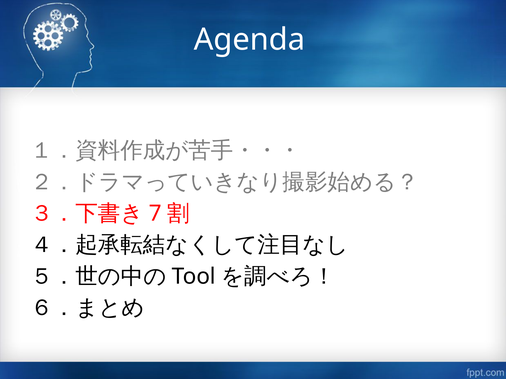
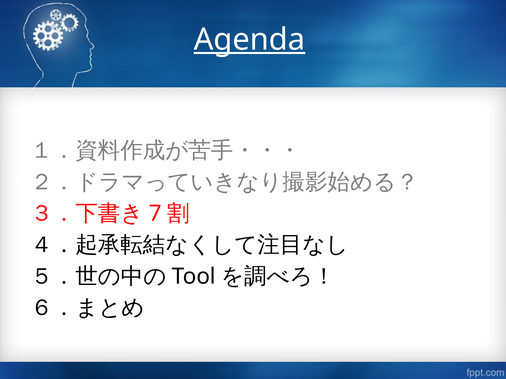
Agenda underline: none -> present
